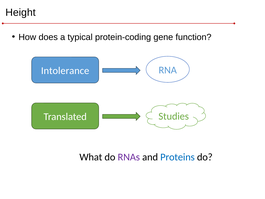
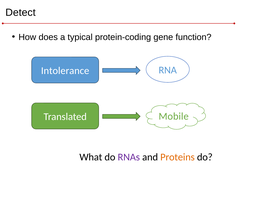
Height: Height -> Detect
Studies: Studies -> Mobile
Proteins colour: blue -> orange
